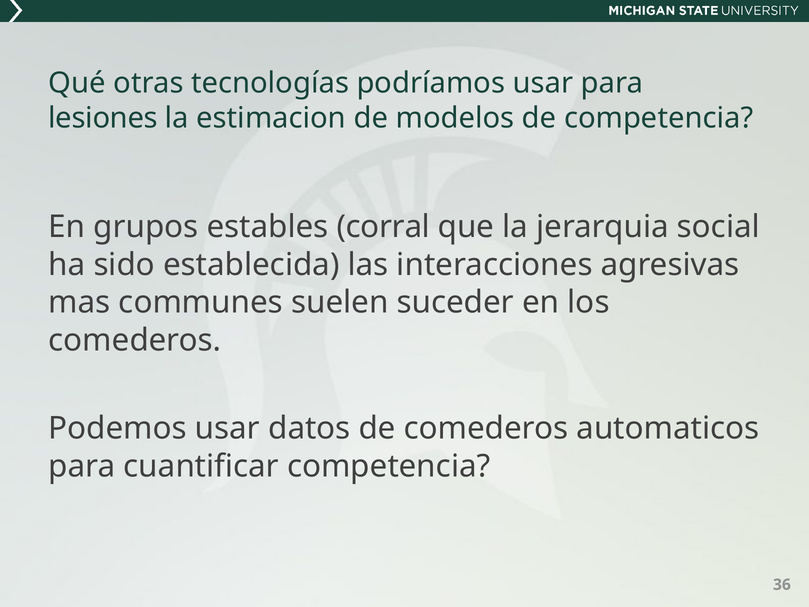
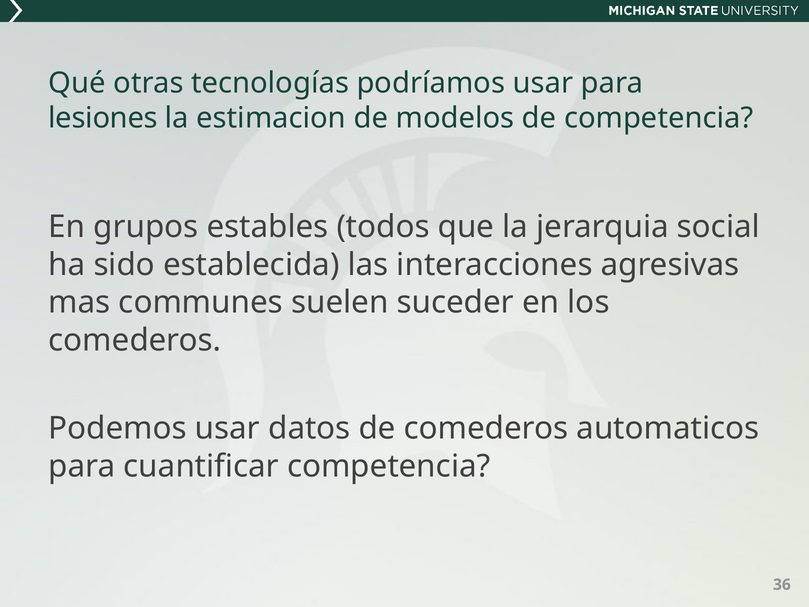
corral: corral -> todos
